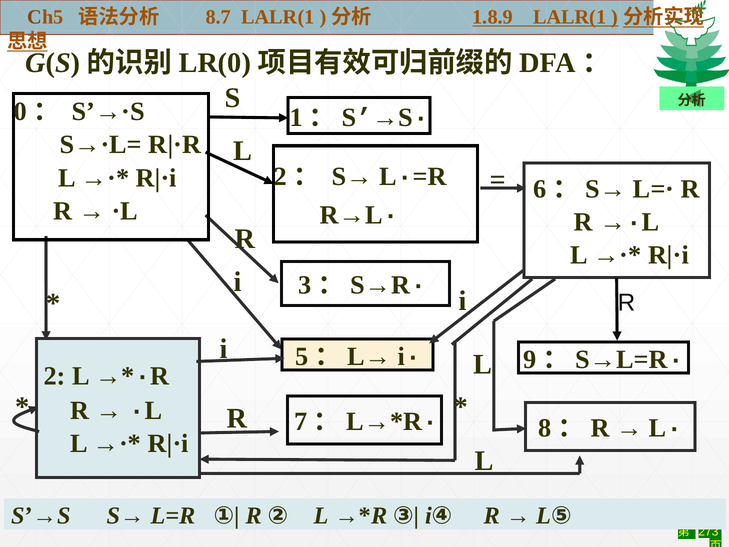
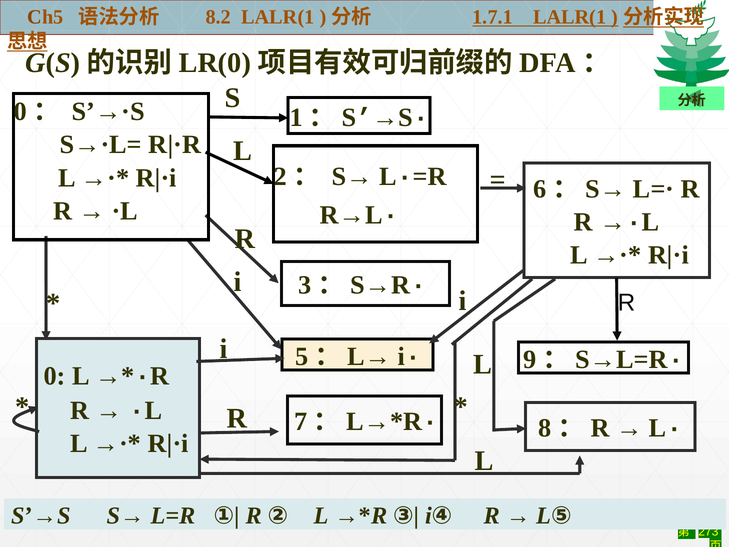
8.7: 8.7 -> 8.2
1.8.9: 1.8.9 -> 1.7.1
2: 2 -> 0
